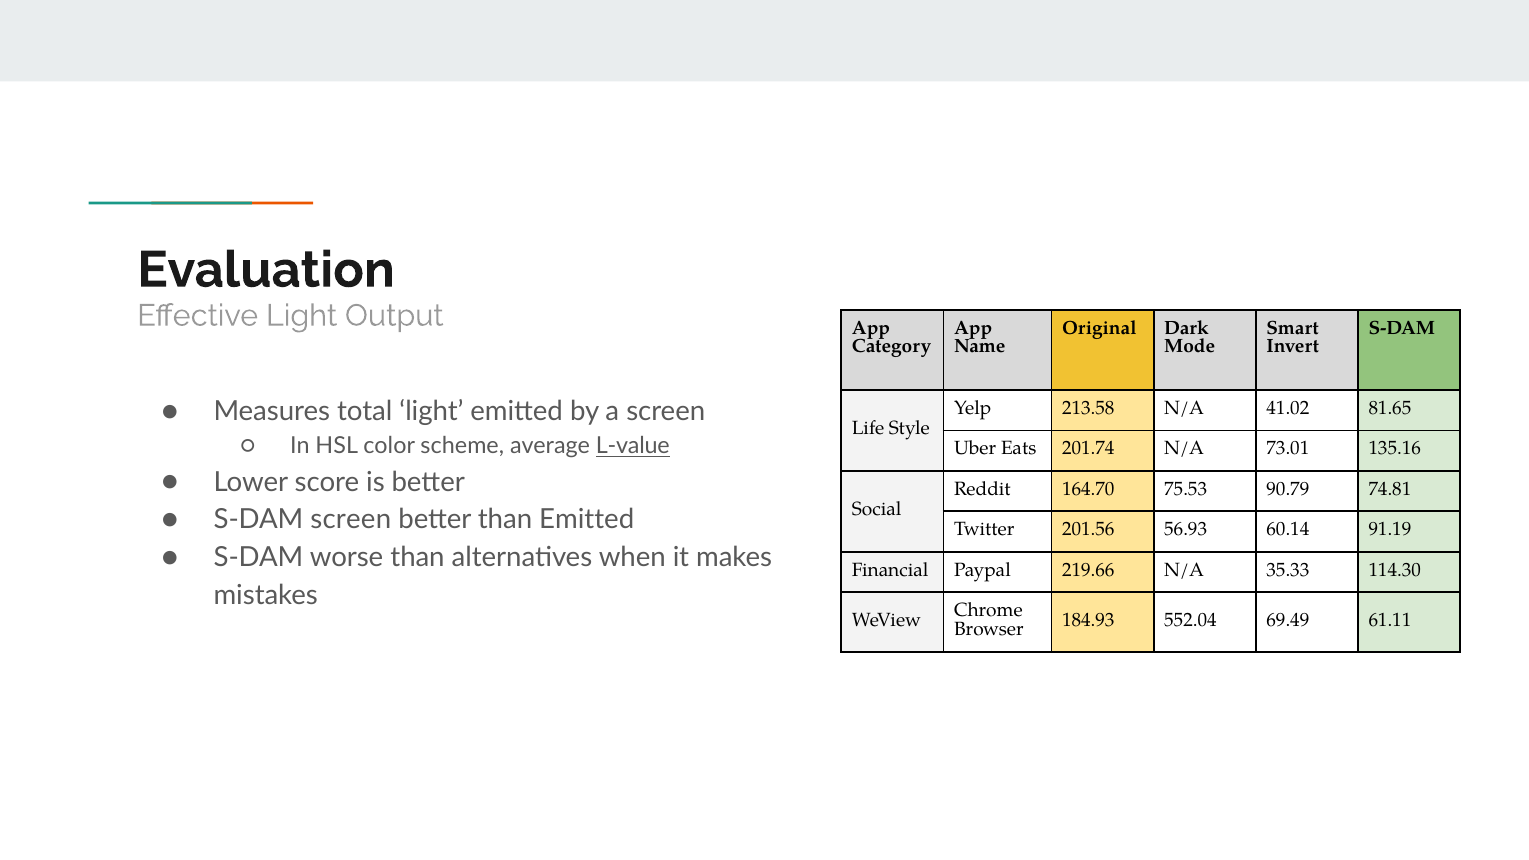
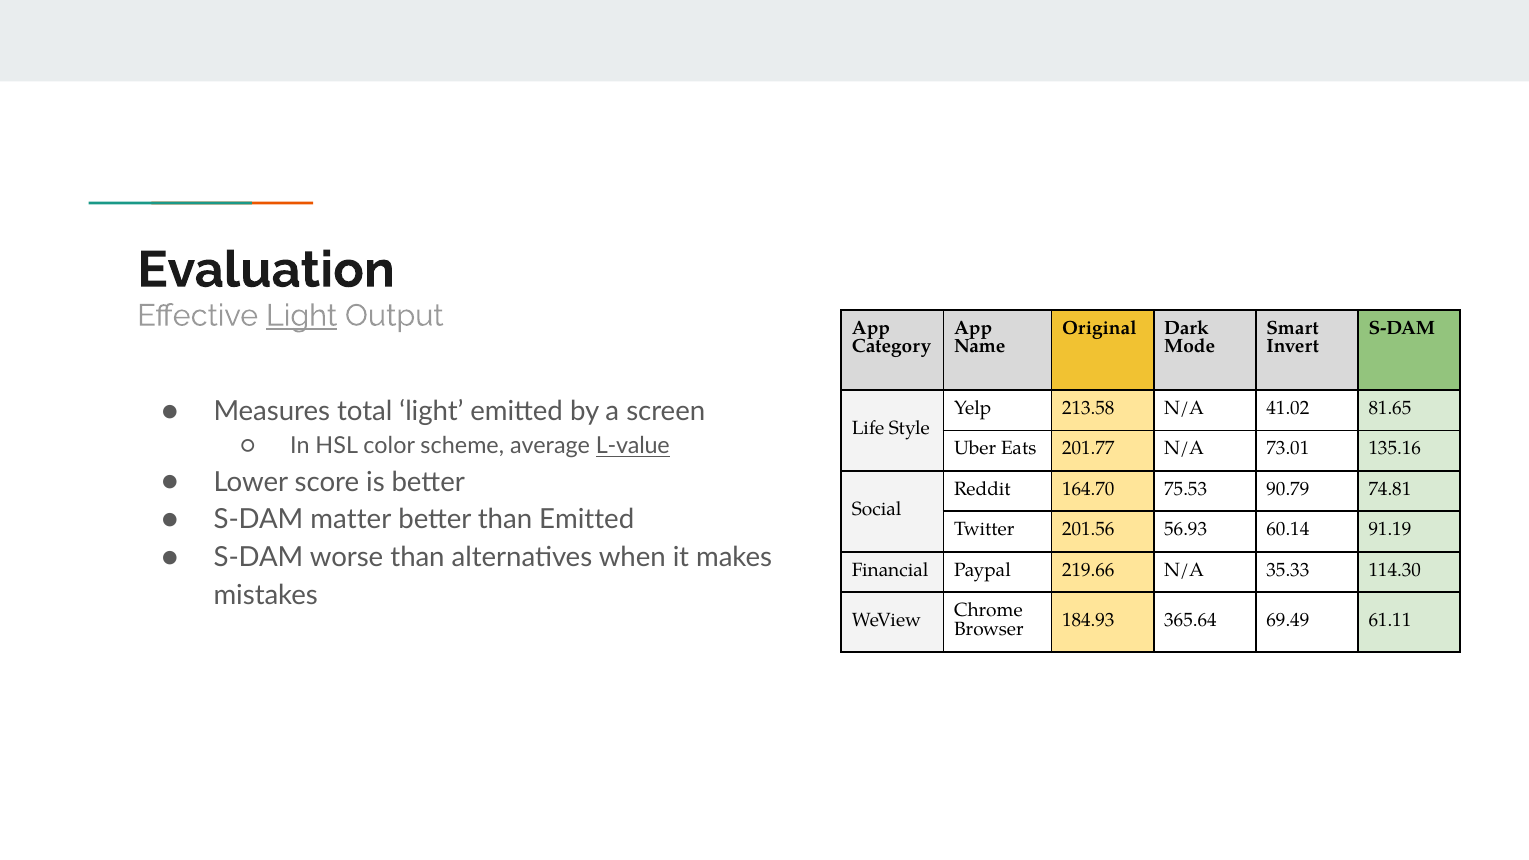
Light at (302, 316) underline: none -> present
201.74: 201.74 -> 201.77
S-DAM screen: screen -> matter
552.04: 552.04 -> 365.64
